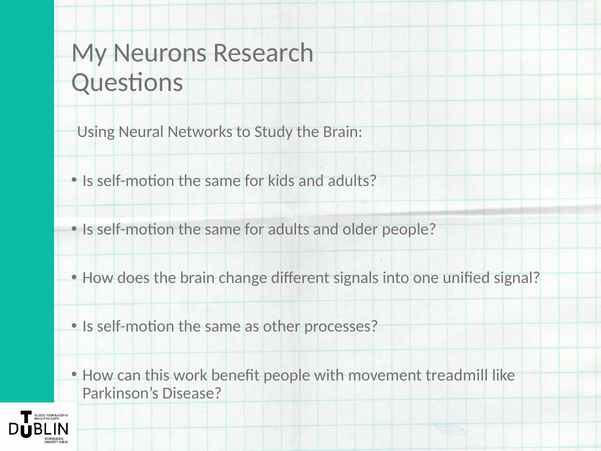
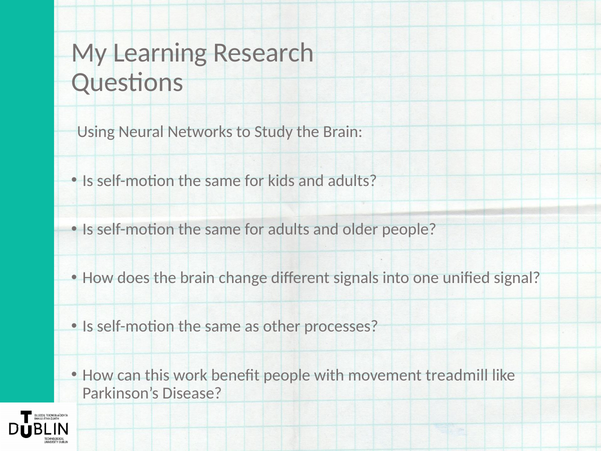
Neurons: Neurons -> Learning
